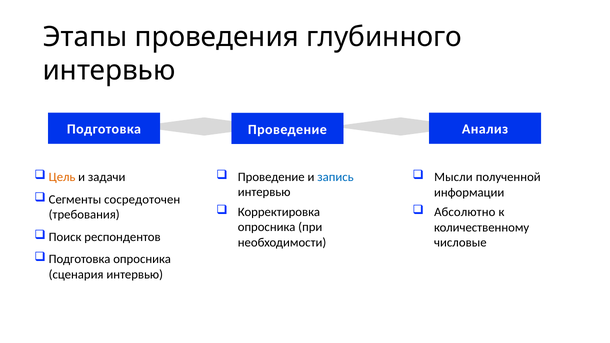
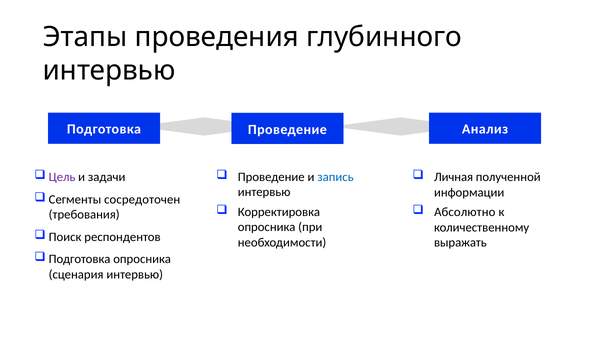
Цель colour: orange -> purple
Мысли: Мысли -> Личная
числовые: числовые -> выражать
